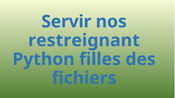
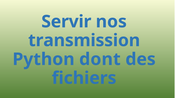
restreignant: restreignant -> transmission
filles: filles -> dont
